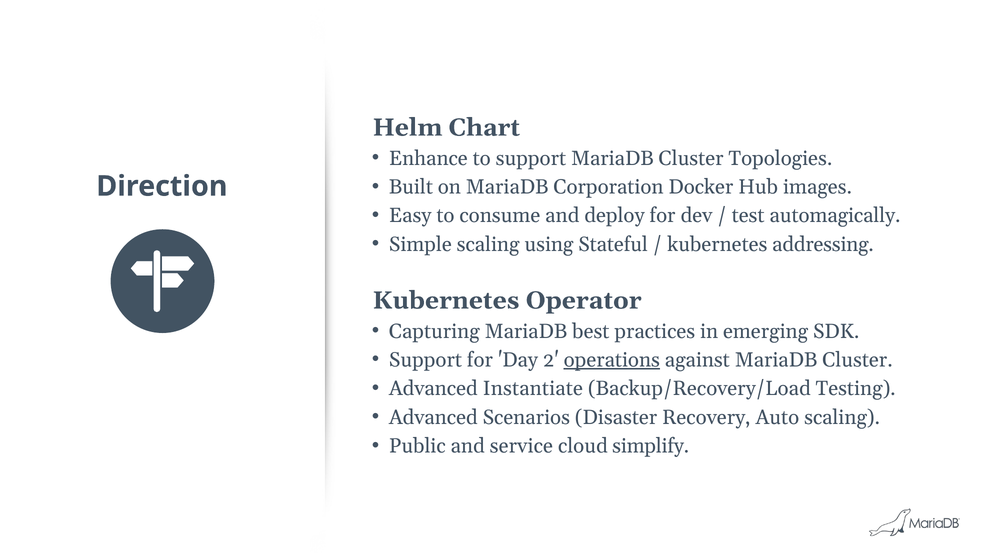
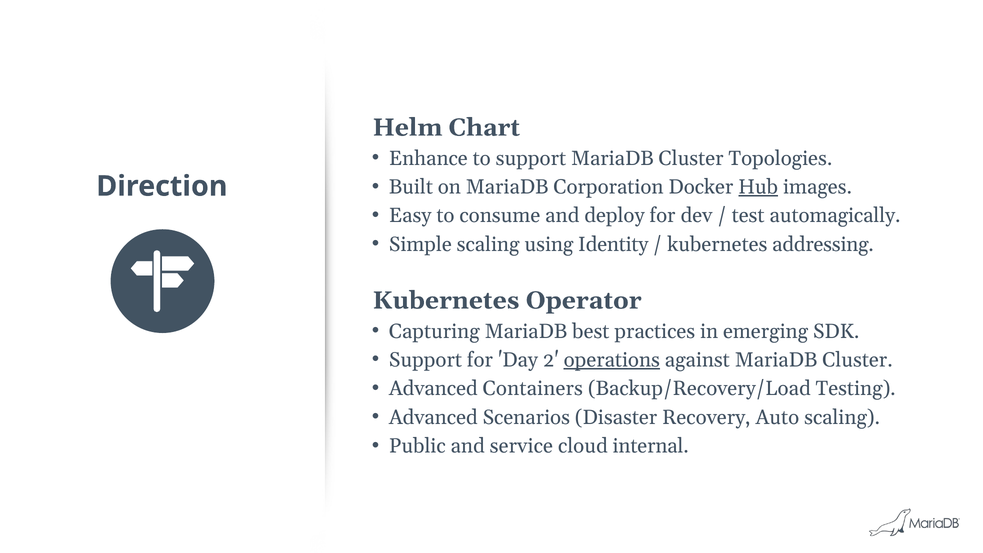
Hub underline: none -> present
Stateful: Stateful -> Identity
Instantiate: Instantiate -> Containers
simplify: simplify -> internal
